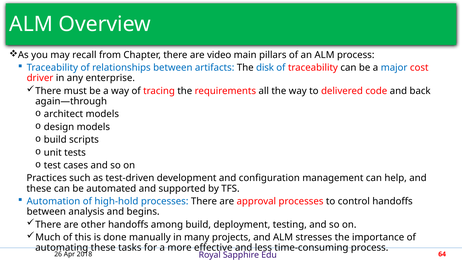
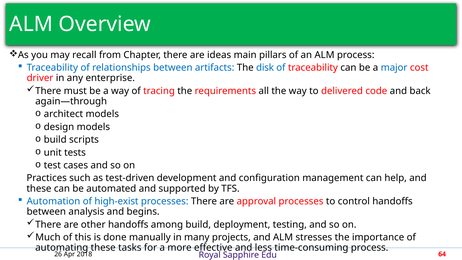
video: video -> ideas
high-hold: high-hold -> high-exist
